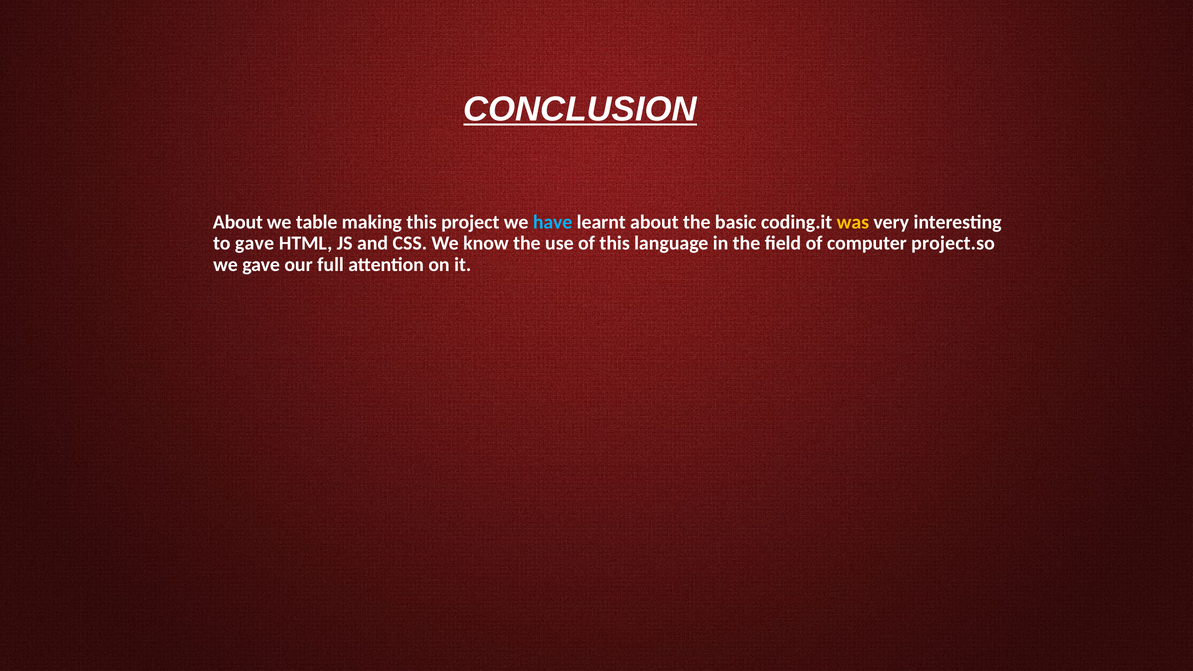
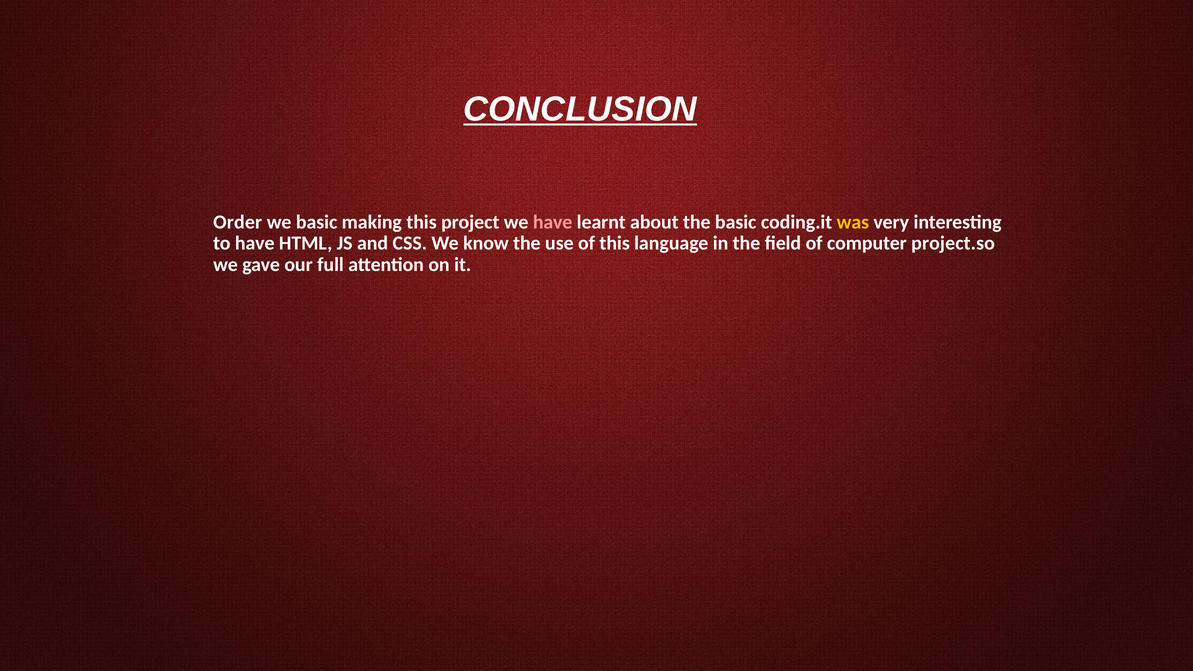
About at (238, 222): About -> Order
we table: table -> basic
have at (553, 222) colour: light blue -> pink
to gave: gave -> have
